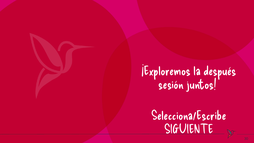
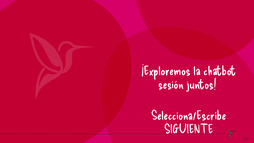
después: después -> chatbot
